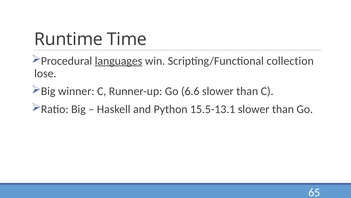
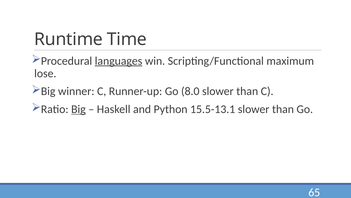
collection: collection -> maximum
6.6: 6.6 -> 8.0
Big at (78, 109) underline: none -> present
